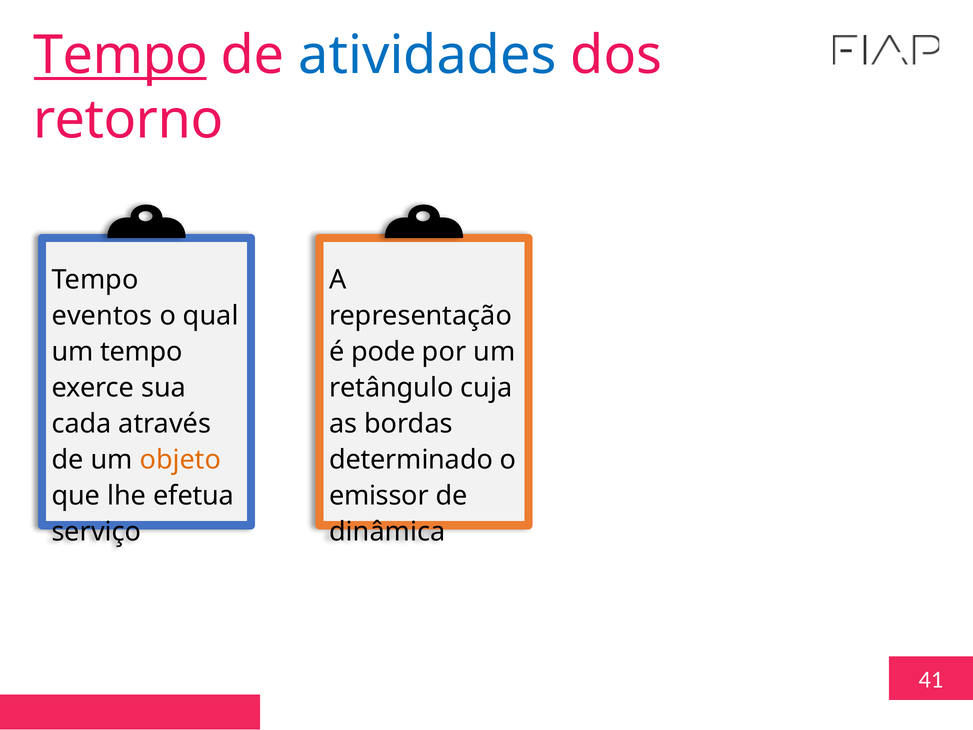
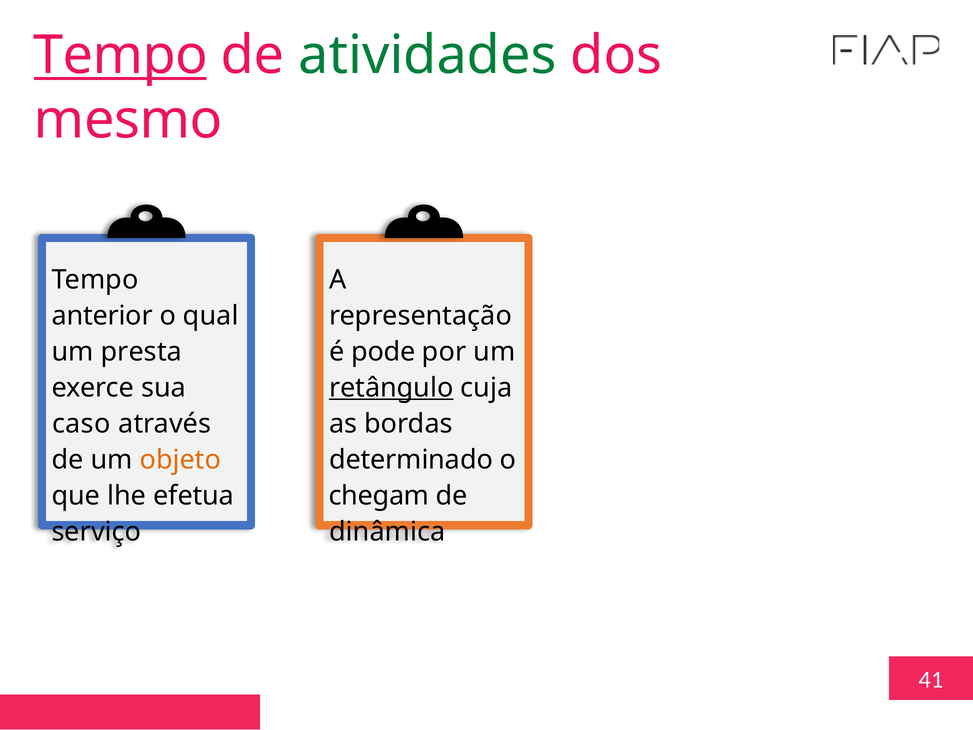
atividades colour: blue -> green
retorno: retorno -> mesmo
eventos: eventos -> anterior
um tempo: tempo -> presta
retângulo underline: none -> present
cada: cada -> caso
emissor: emissor -> chegam
